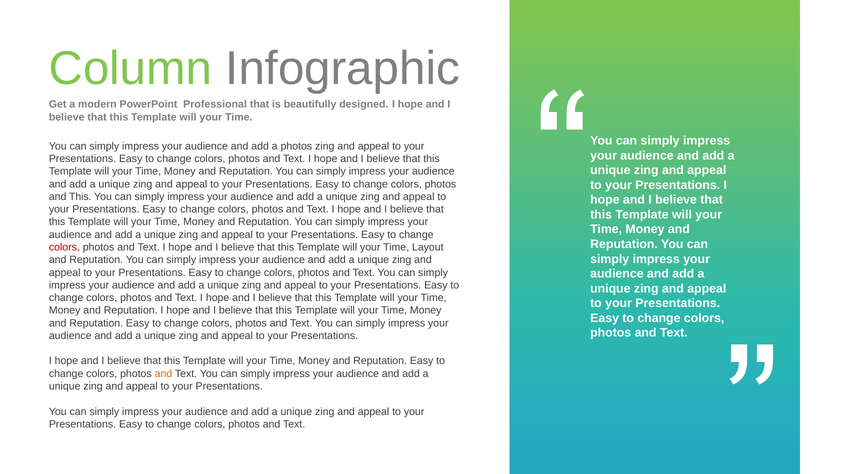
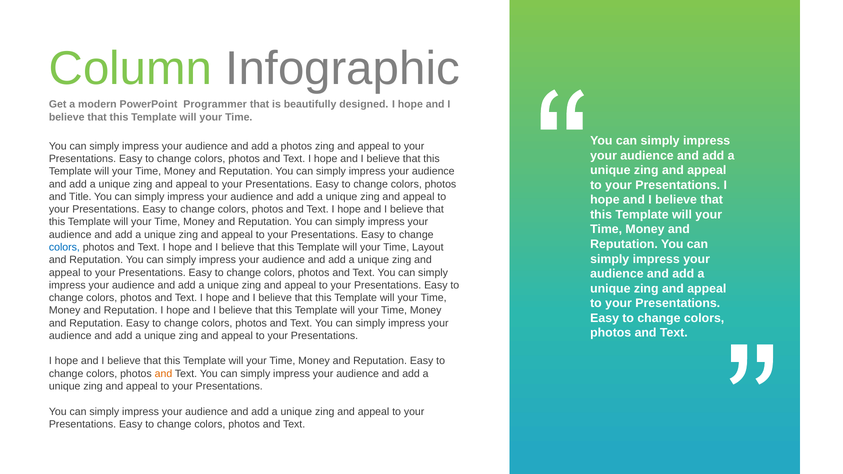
Professional: Professional -> Programmer
and This: This -> Title
colors at (64, 247) colour: red -> blue
